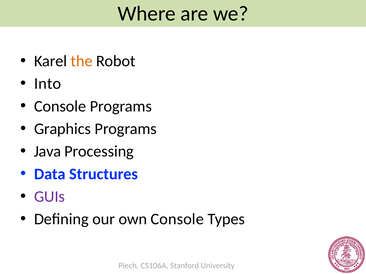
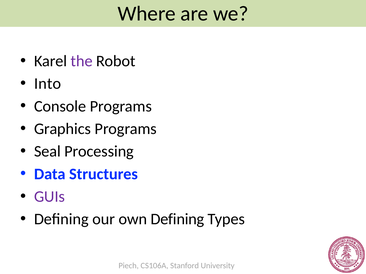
the colour: orange -> purple
Java: Java -> Seal
own Console: Console -> Defining
